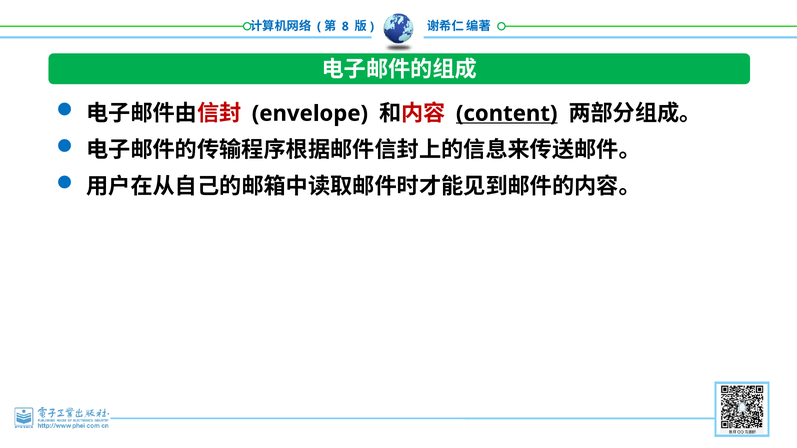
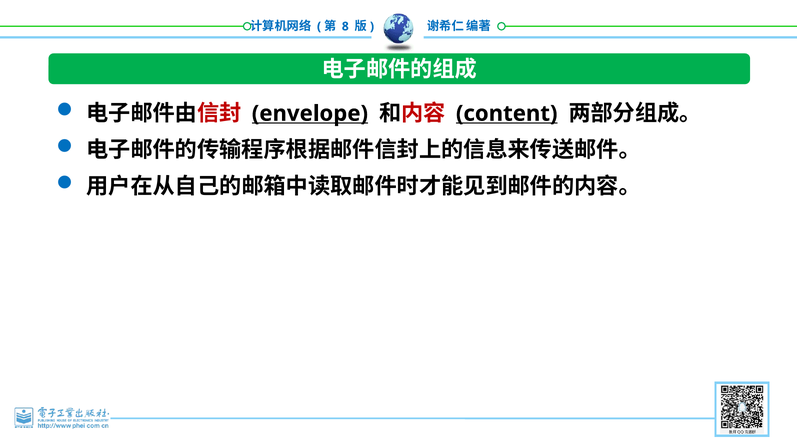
envelope underline: none -> present
